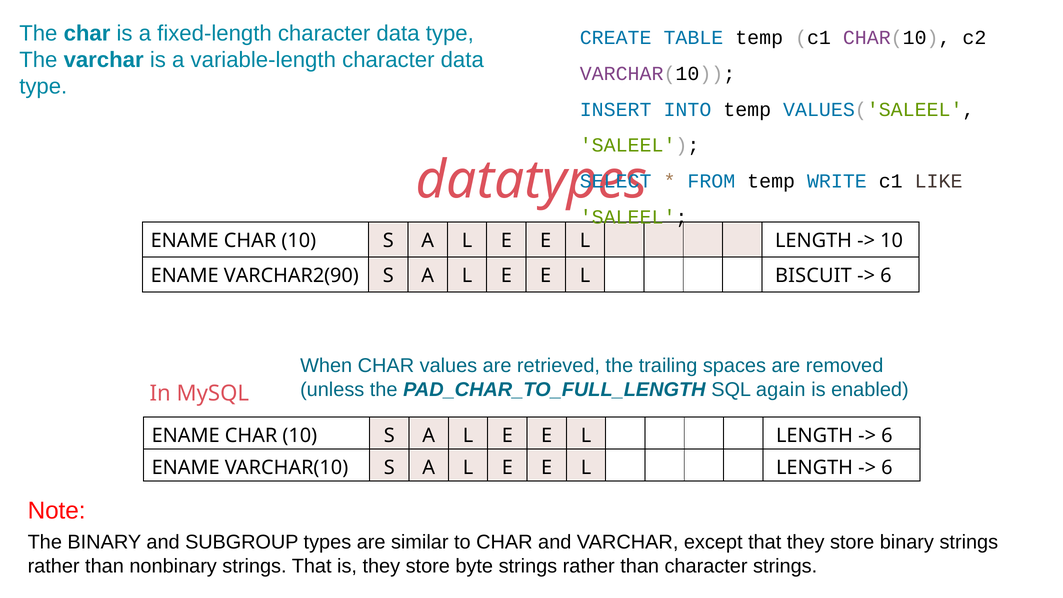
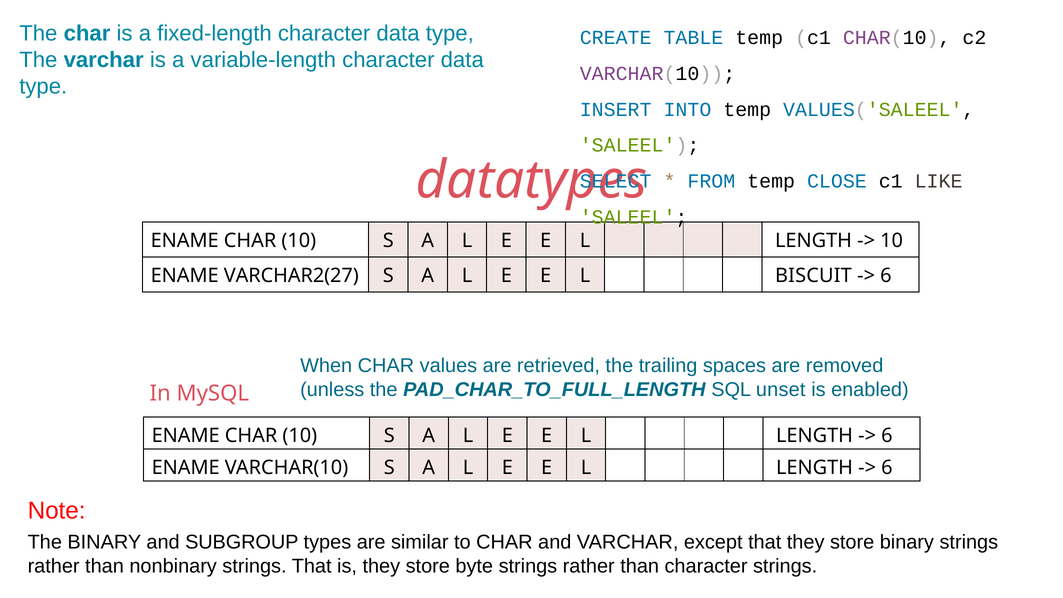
WRITE: WRITE -> CLOSE
VARCHAR2(90: VARCHAR2(90 -> VARCHAR2(27
again: again -> unset
